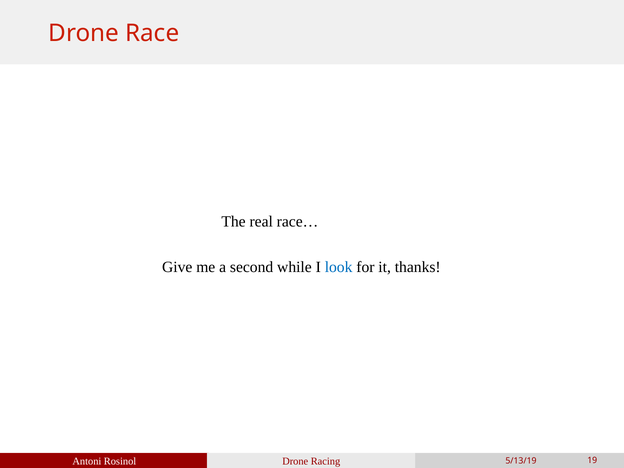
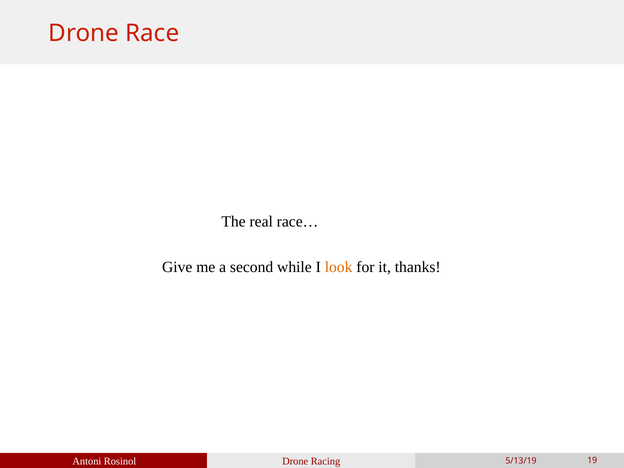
look colour: blue -> orange
